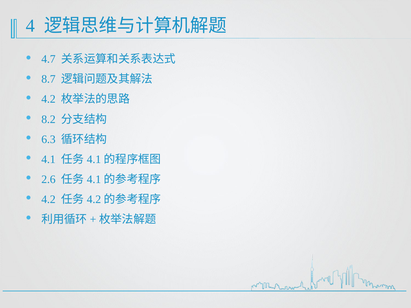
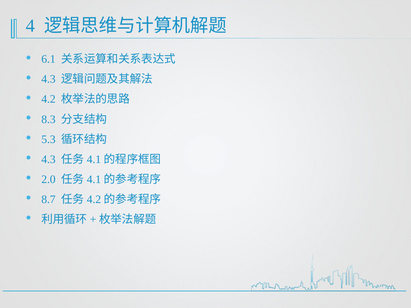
4.7: 4.7 -> 6.1
8.7 at (48, 79): 8.7 -> 4.3
8.2: 8.2 -> 8.3
6.3: 6.3 -> 5.3
4.1 at (48, 159): 4.1 -> 4.3
2.6: 2.6 -> 2.0
4.2 at (48, 199): 4.2 -> 8.7
